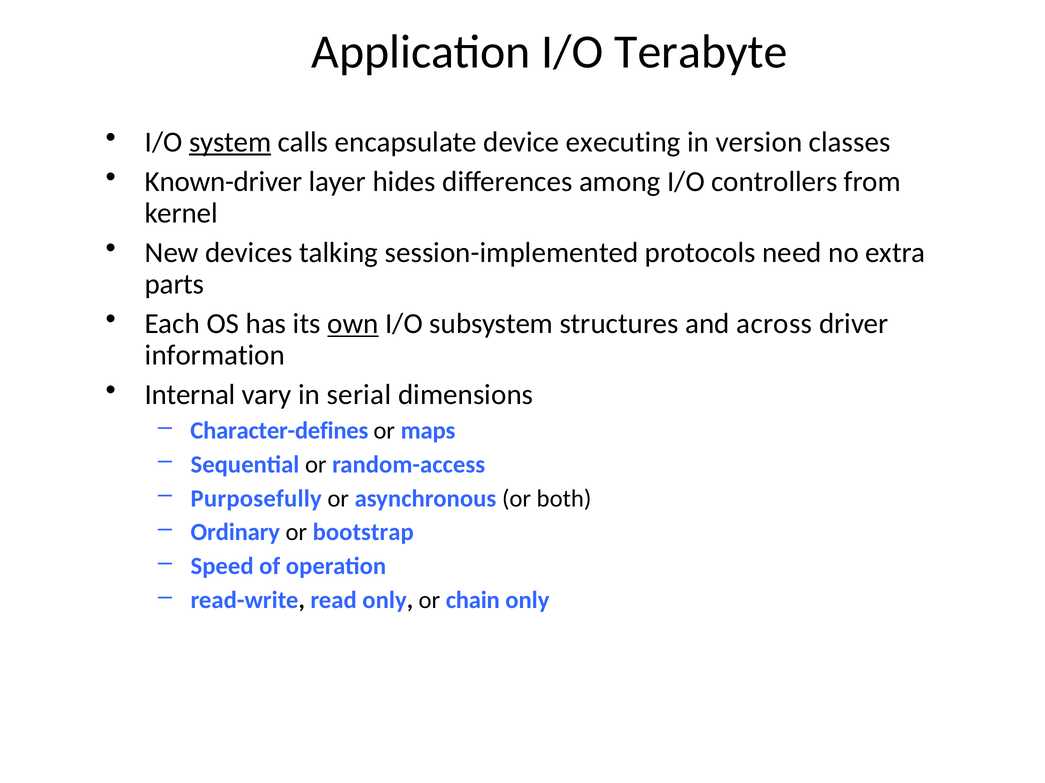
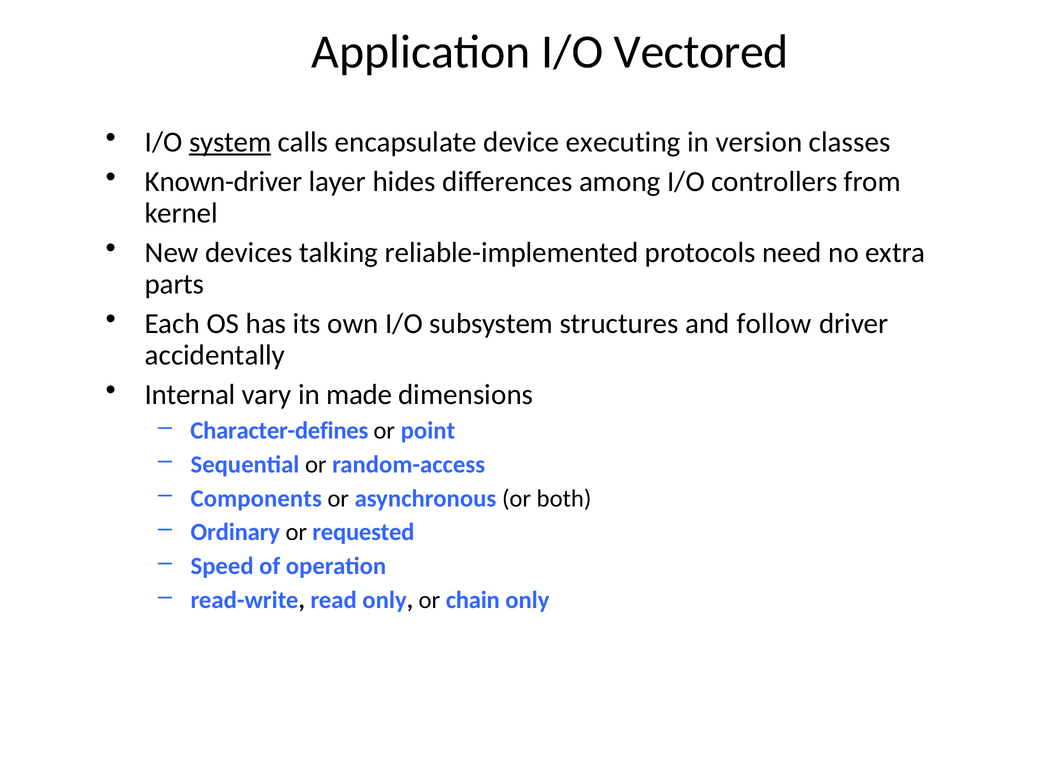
Terabyte: Terabyte -> Vectored
session-implemented: session-implemented -> reliable-implemented
own underline: present -> none
across: across -> follow
information: information -> accidentally
serial: serial -> made
maps: maps -> point
Purposefully: Purposefully -> Components
bootstrap: bootstrap -> requested
